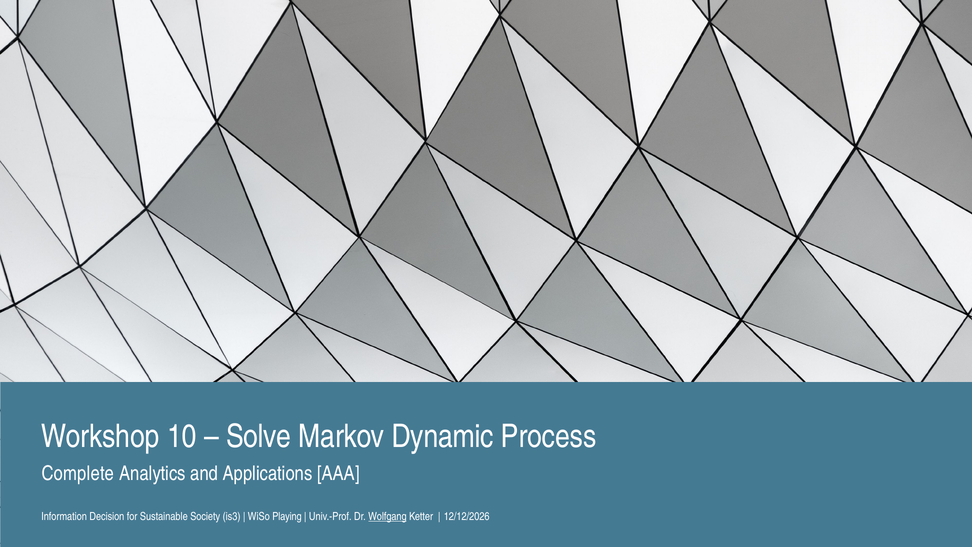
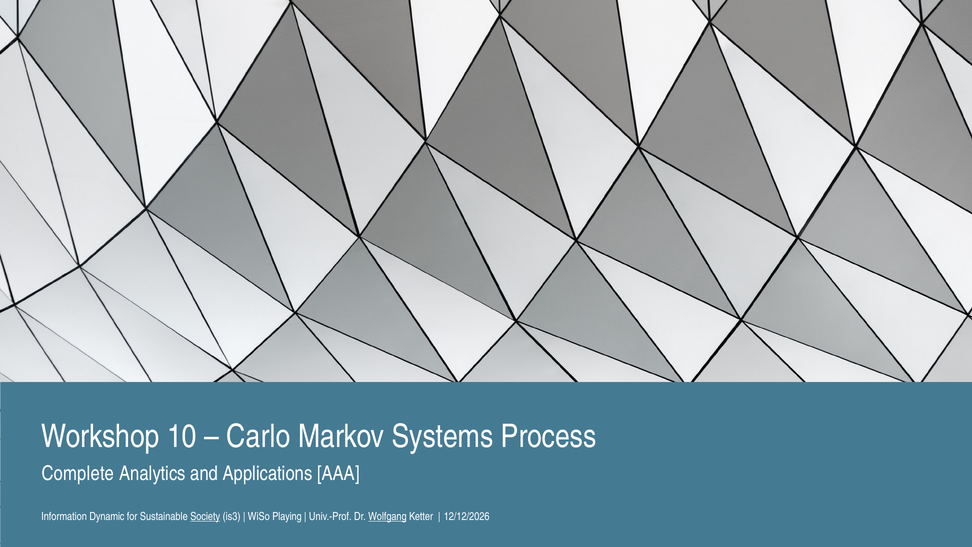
Solve: Solve -> Carlo
Dynamic: Dynamic -> Systems
Decision: Decision -> Dynamic
Society underline: none -> present
